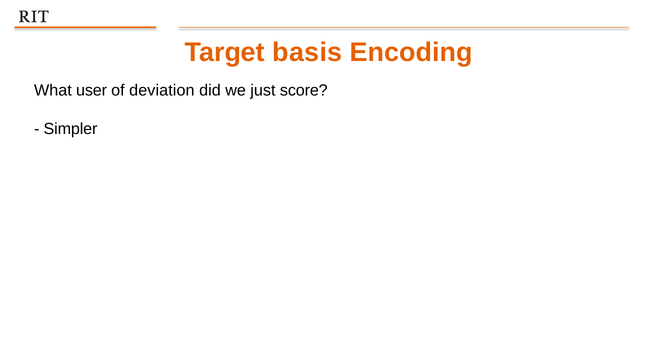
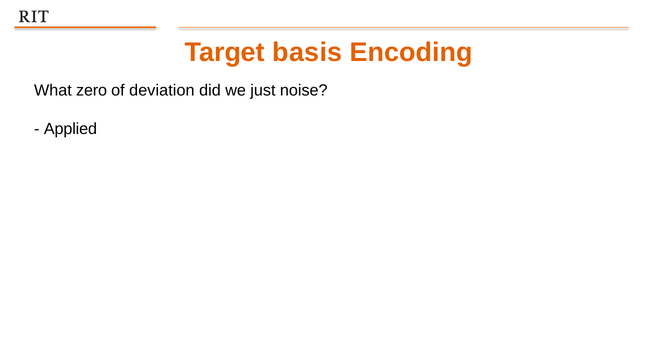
user: user -> zero
score: score -> noise
Simpler: Simpler -> Applied
